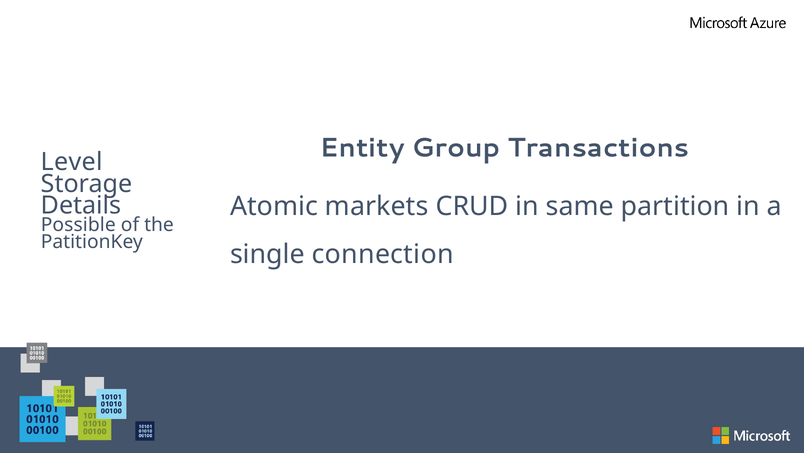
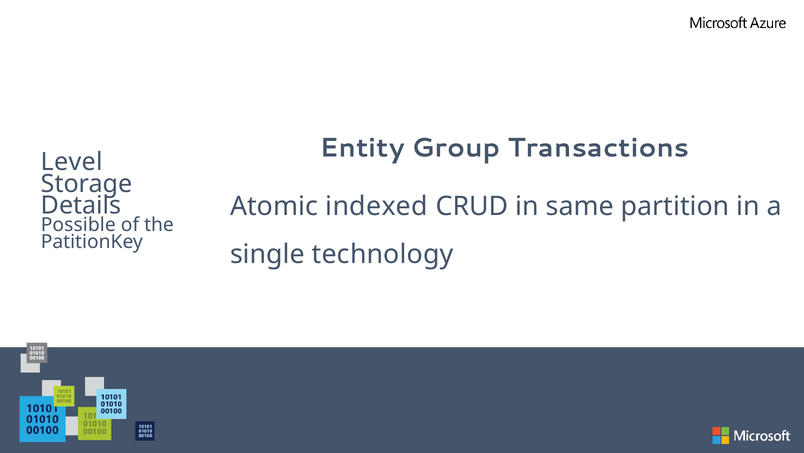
markets: markets -> indexed
connection: connection -> technology
